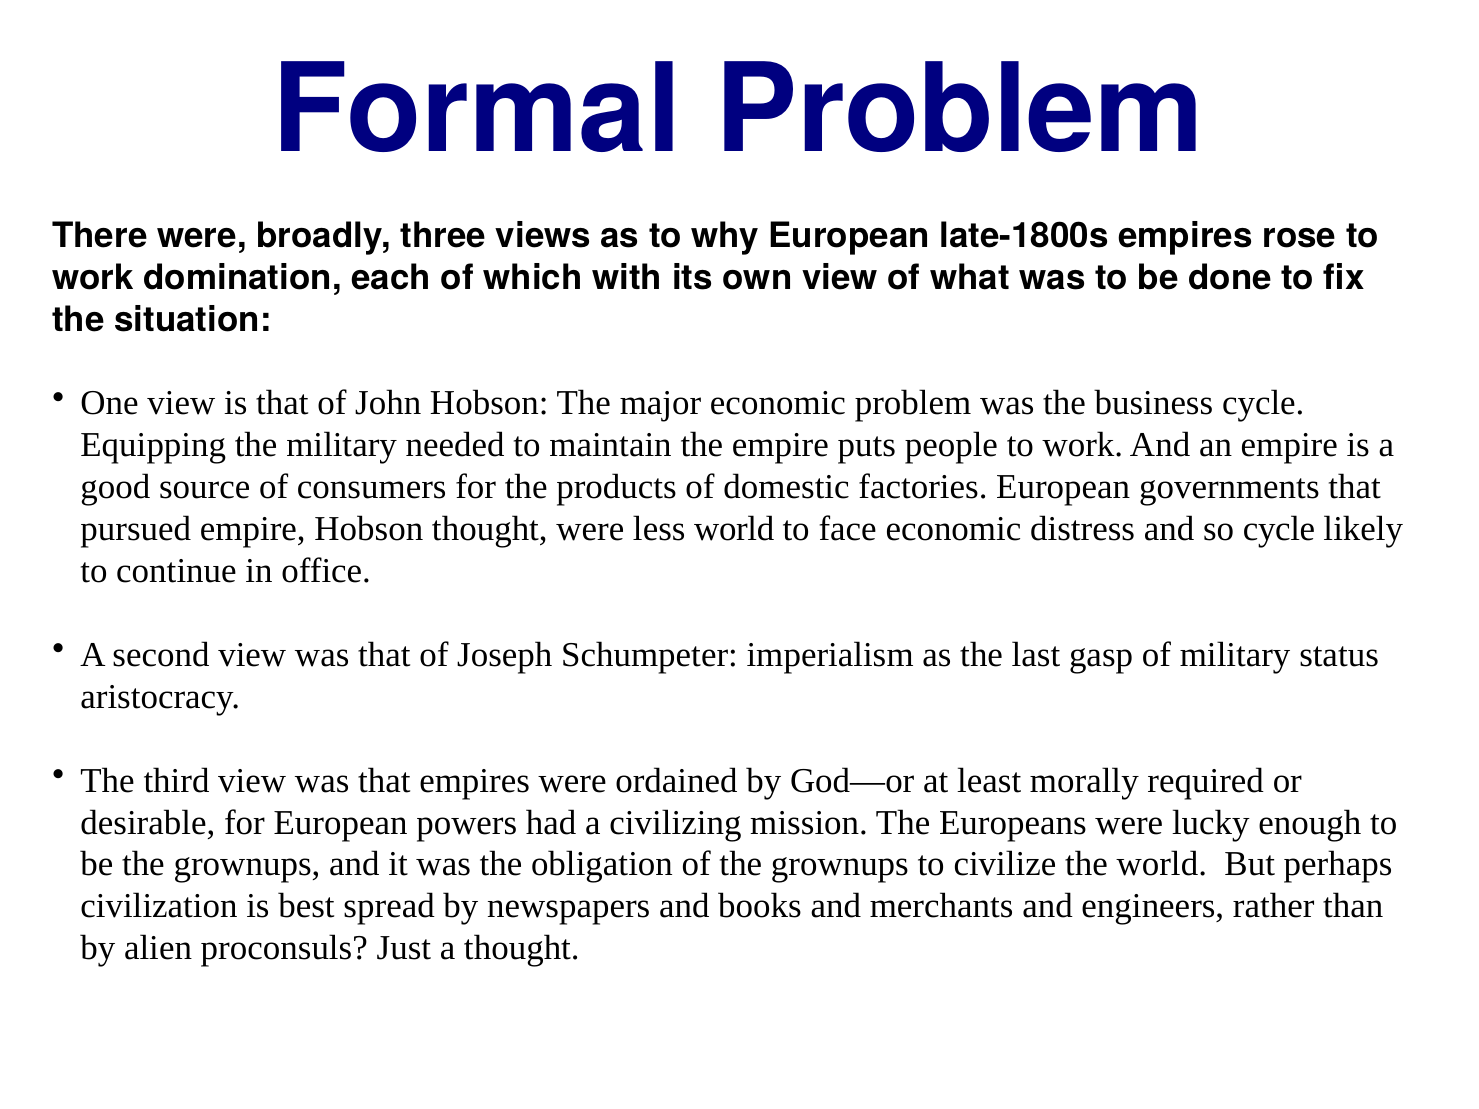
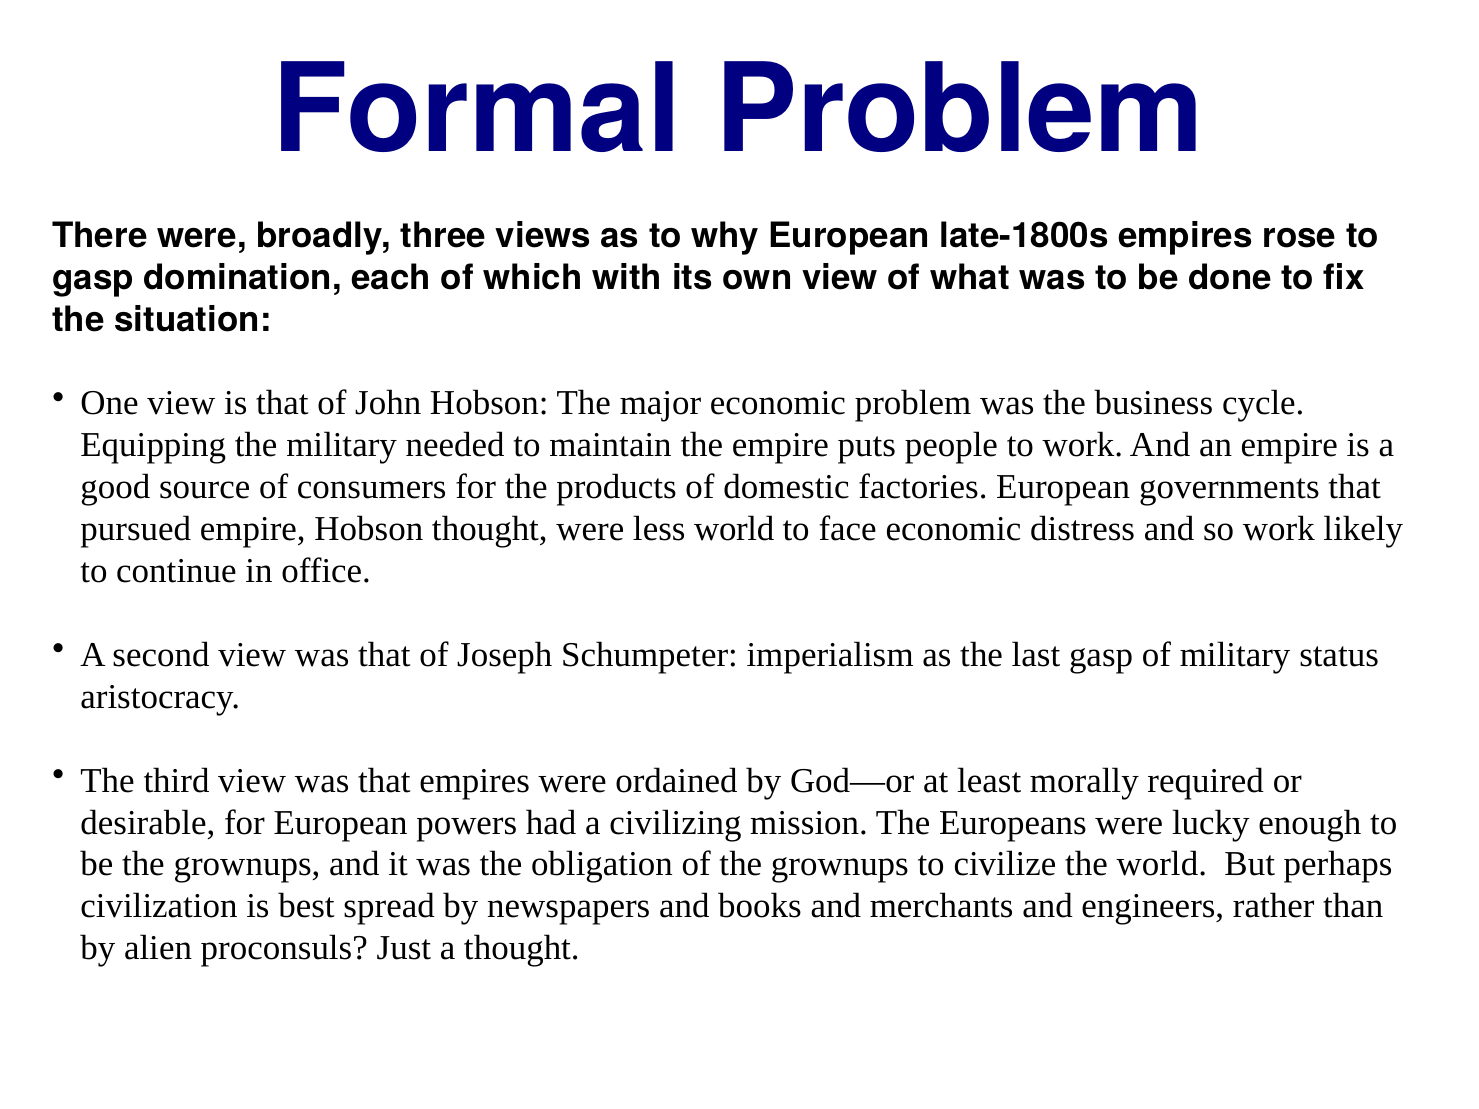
work at (93, 278): work -> gasp
so cycle: cycle -> work
